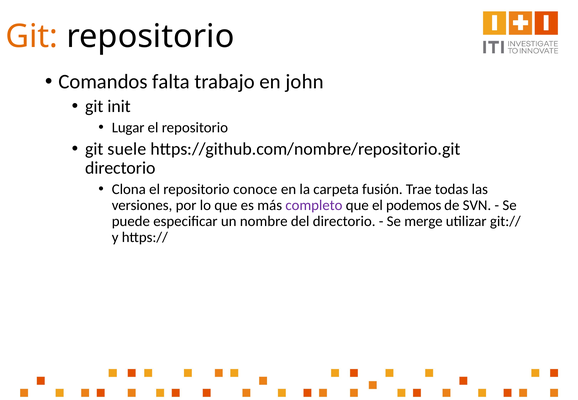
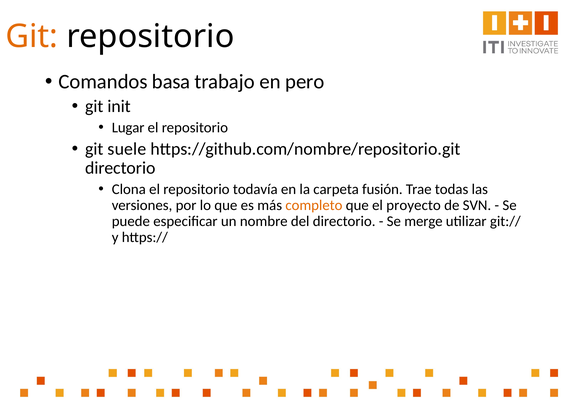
falta: falta -> basa
john: john -> pero
conoce: conoce -> todavía
completo colour: purple -> orange
podemos: podemos -> proyecto
